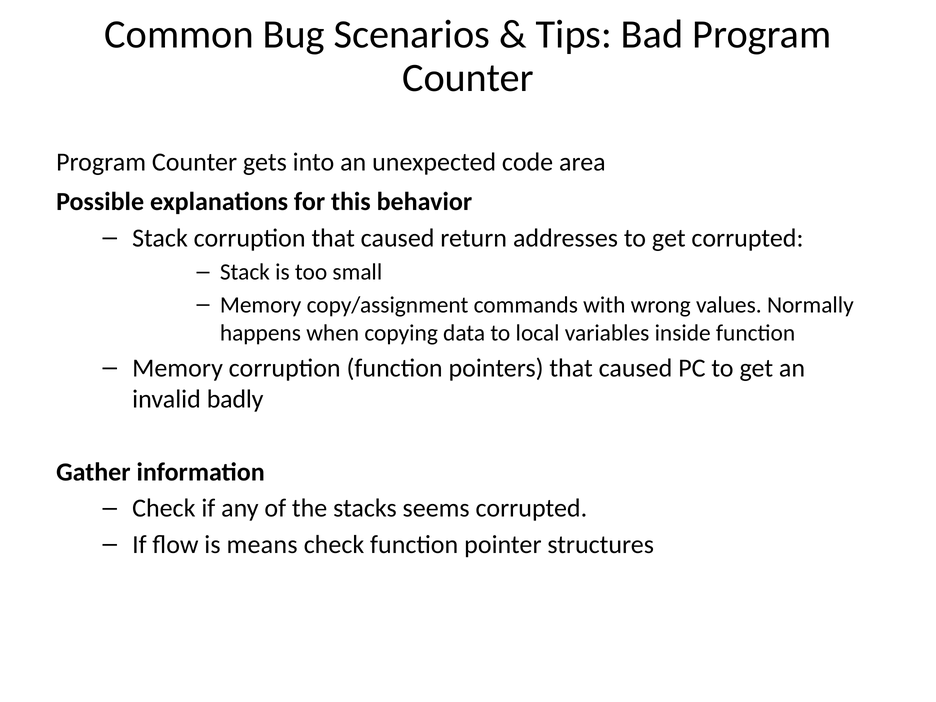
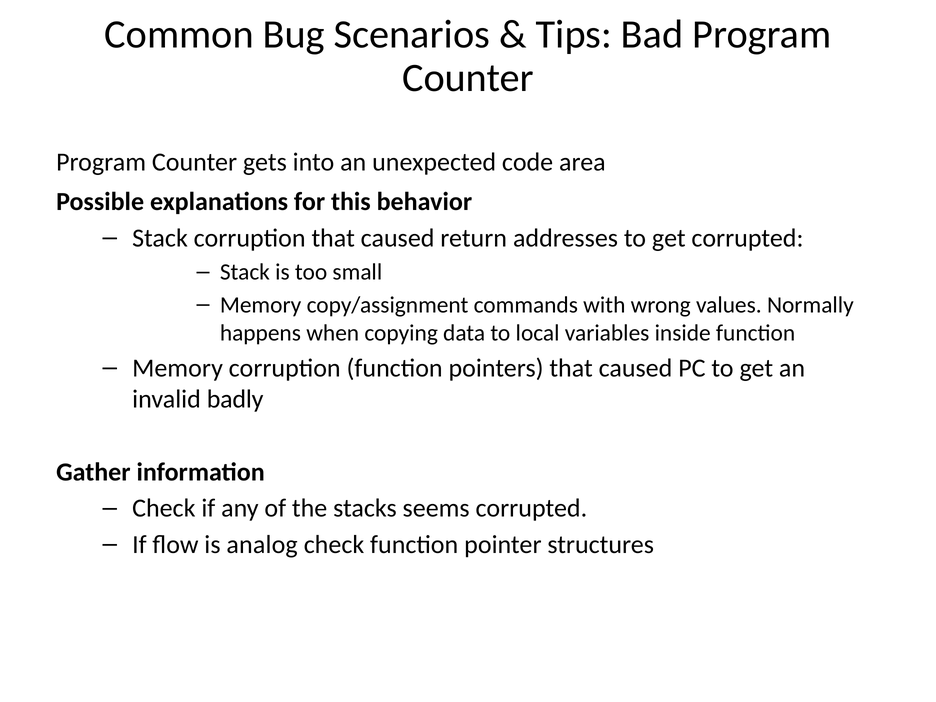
means: means -> analog
